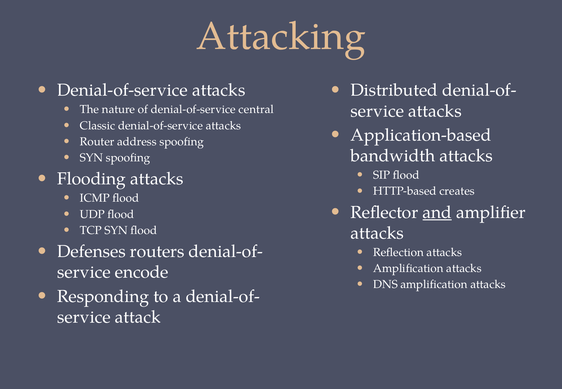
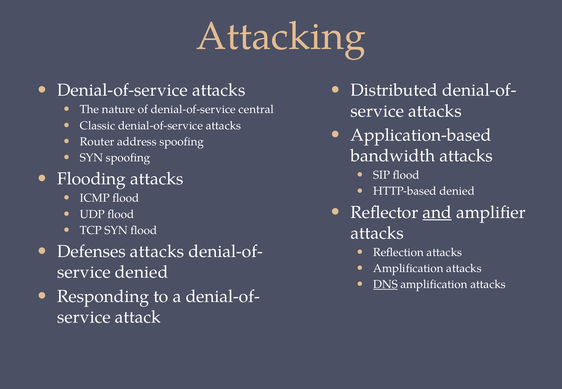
HTTP-based creates: creates -> denied
Defenses routers: routers -> attacks
encode at (142, 272): encode -> denied
DNS underline: none -> present
